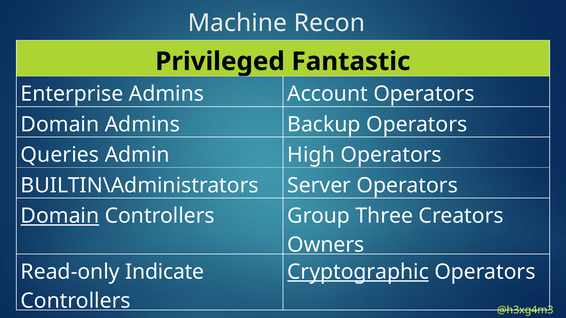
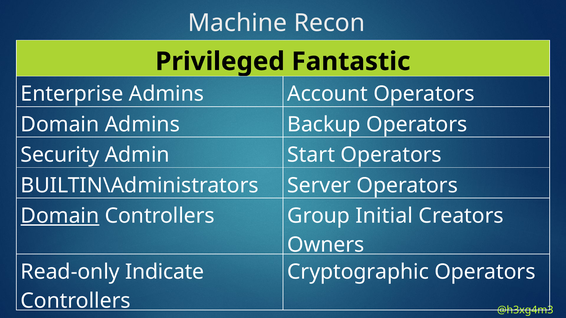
Queries: Queries -> Security
High: High -> Start
Three: Three -> Initial
Cryptographic underline: present -> none
